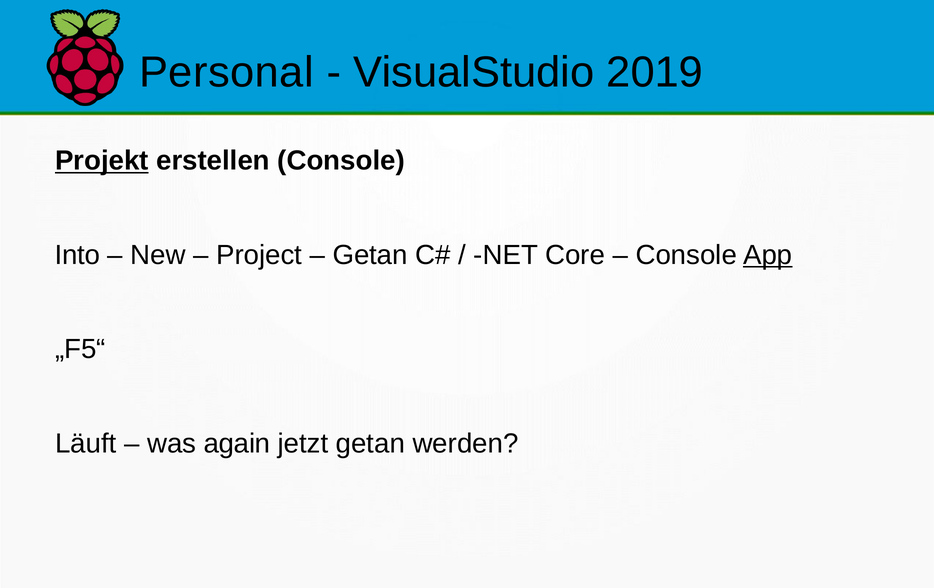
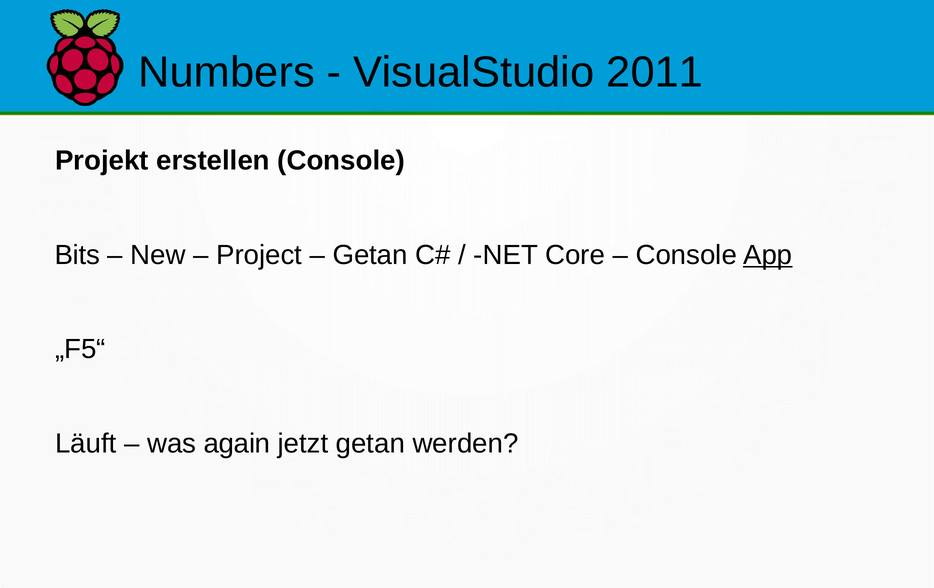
Personal: Personal -> Numbers
2019: 2019 -> 2011
Projekt underline: present -> none
Into: Into -> Bits
